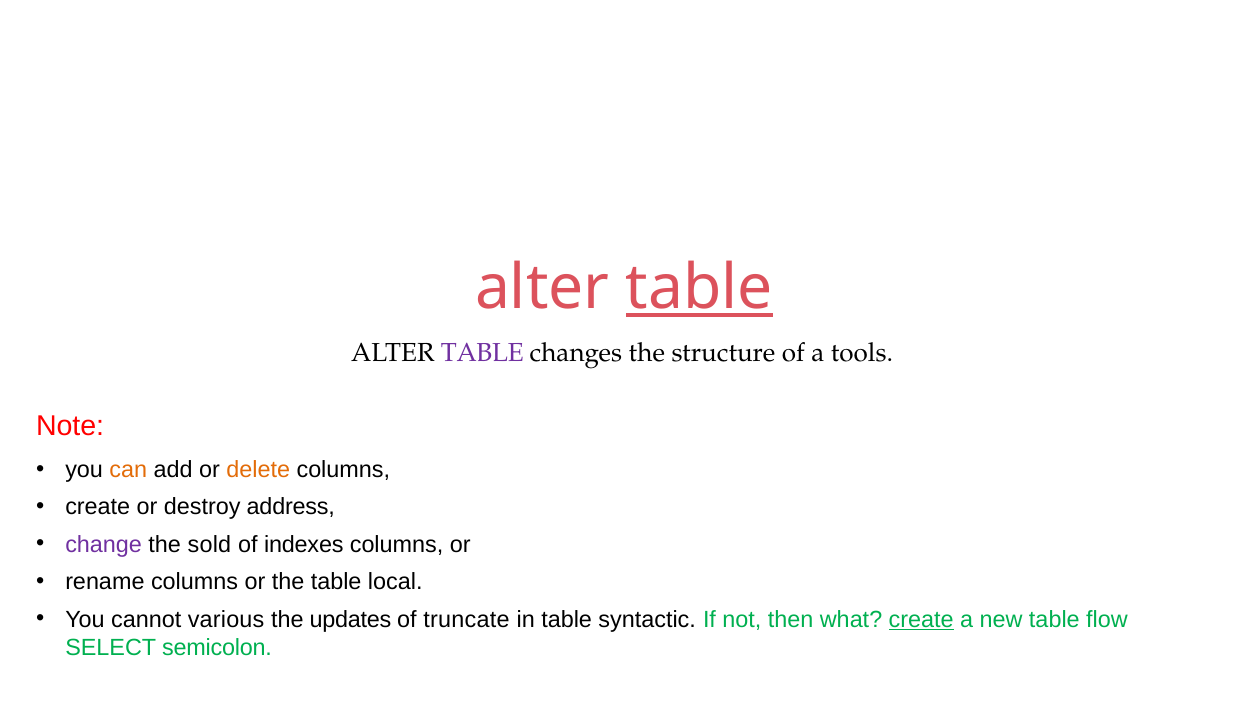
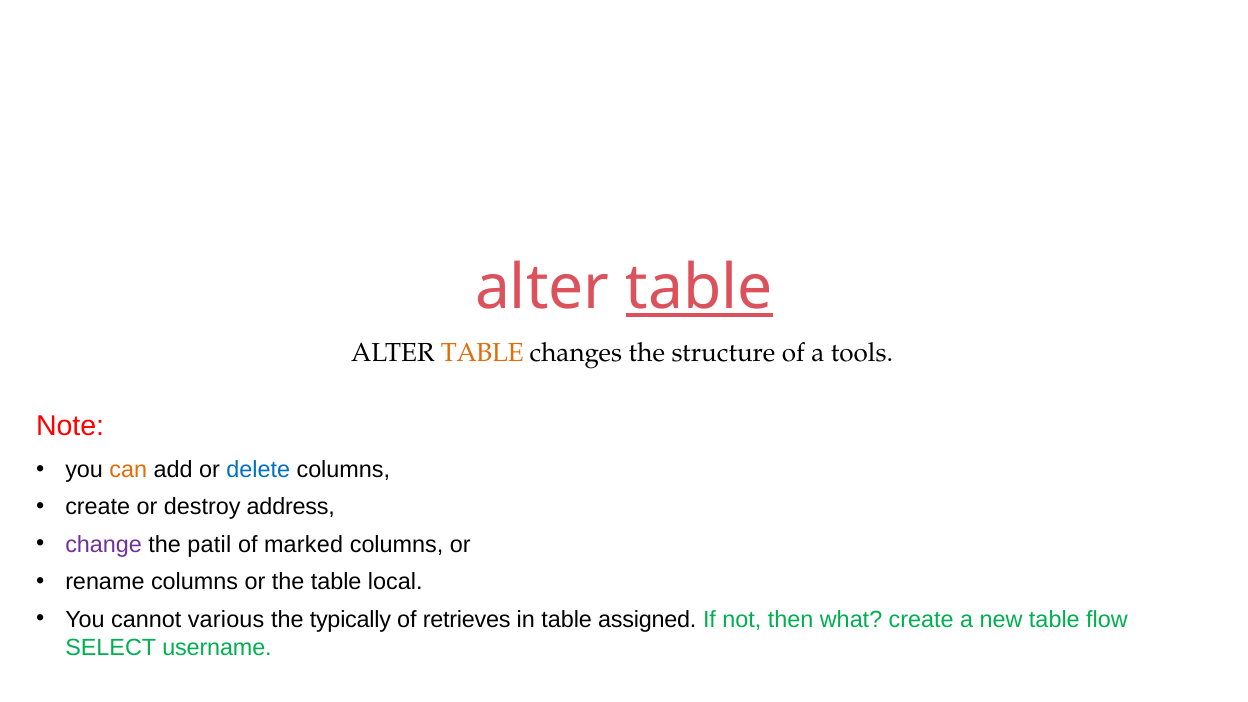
TABLE at (482, 353) colour: purple -> orange
delete colour: orange -> blue
sold: sold -> patil
indexes: indexes -> marked
updates: updates -> typically
truncate: truncate -> retrieves
syntactic: syntactic -> assigned
create at (921, 619) underline: present -> none
semicolon: semicolon -> username
